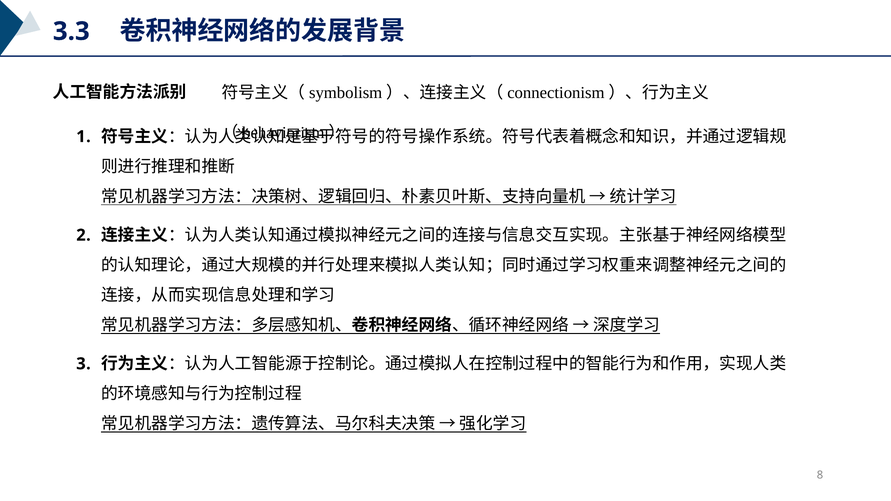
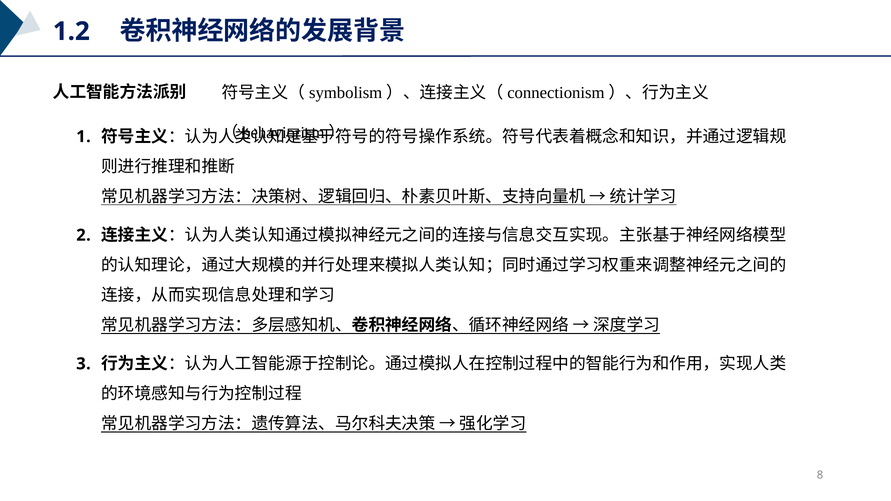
3.3: 3.3 -> 1.2
